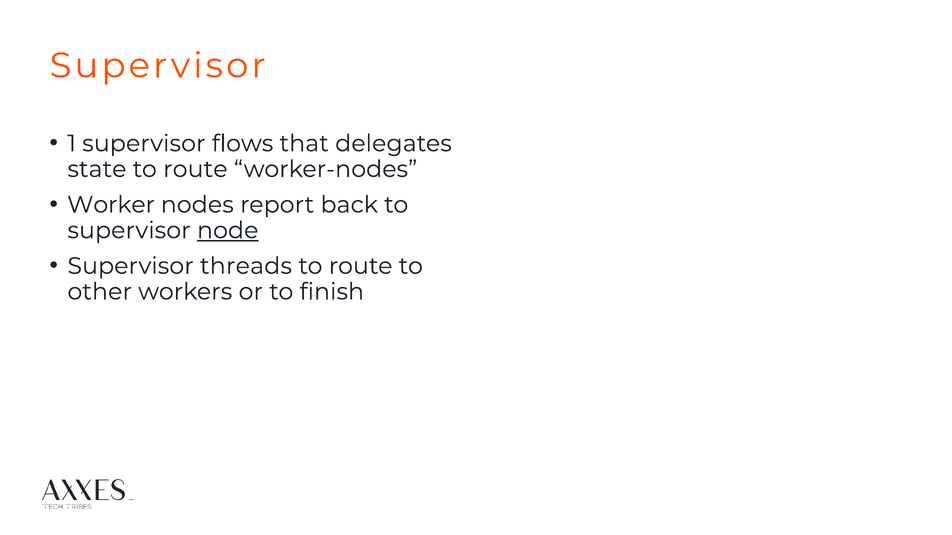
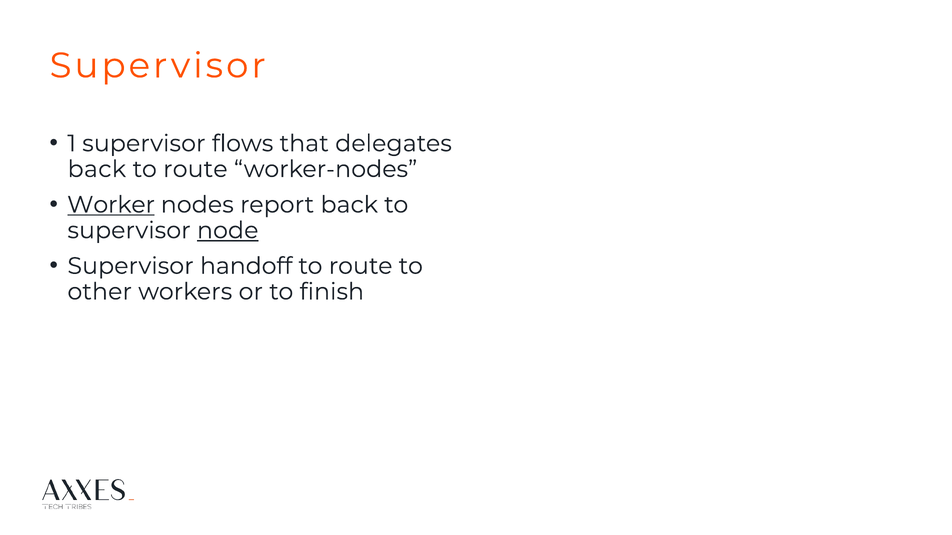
state at (97, 169): state -> back
Worker underline: none -> present
threads: threads -> handoff
